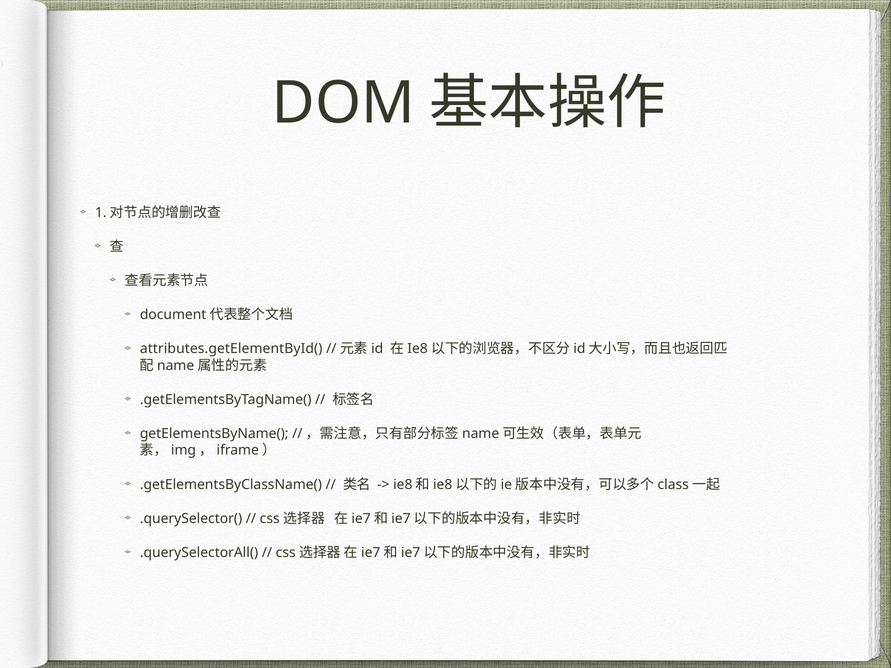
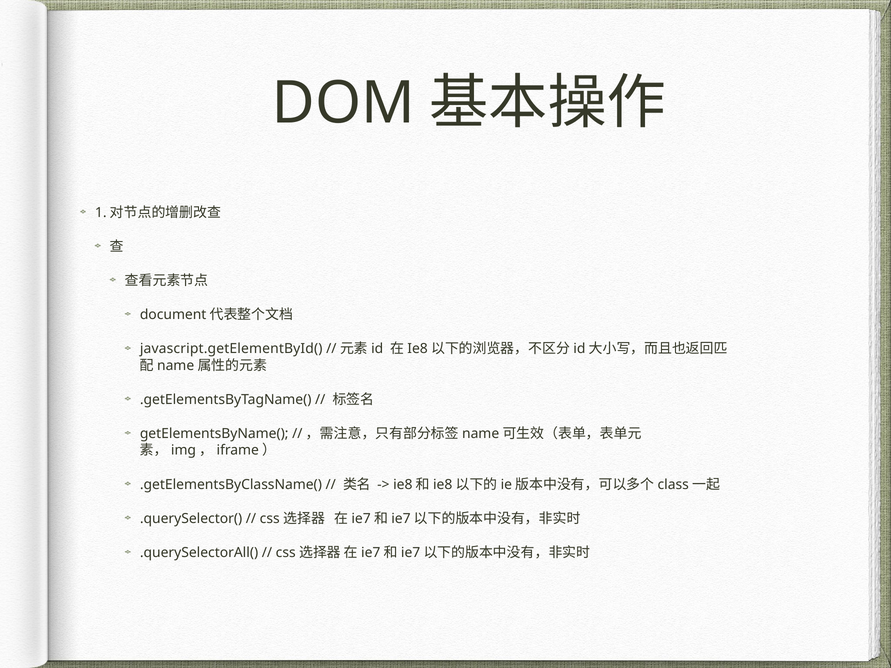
attributes.getElementById(: attributes.getElementById( -> javascript.getElementById(
